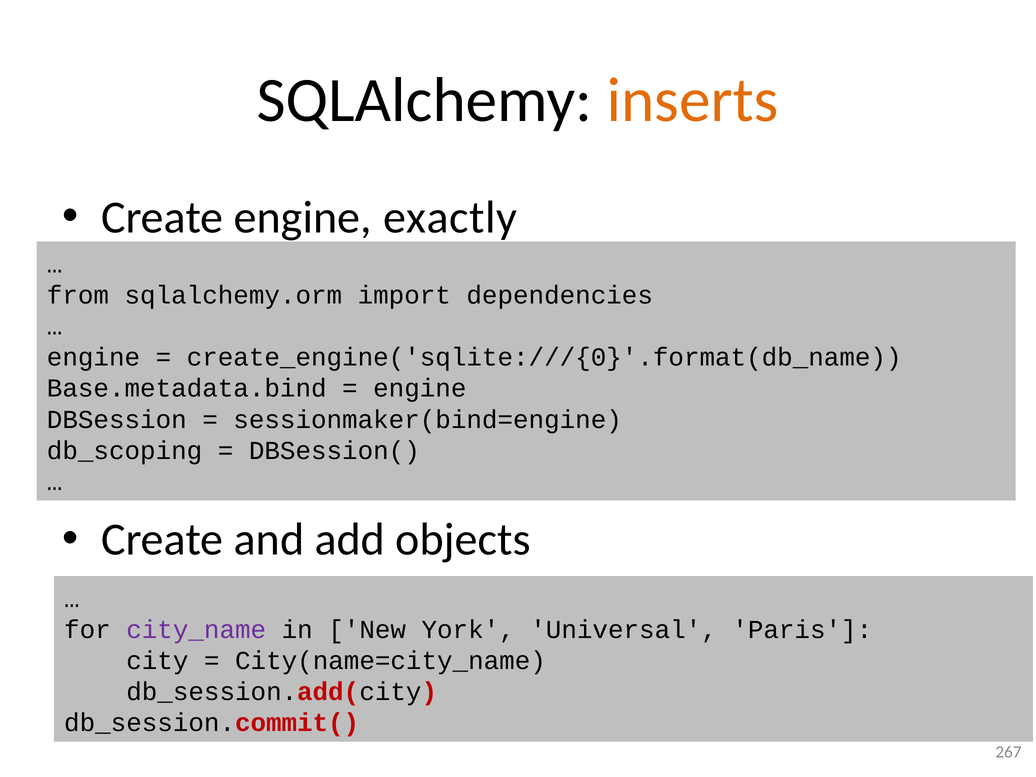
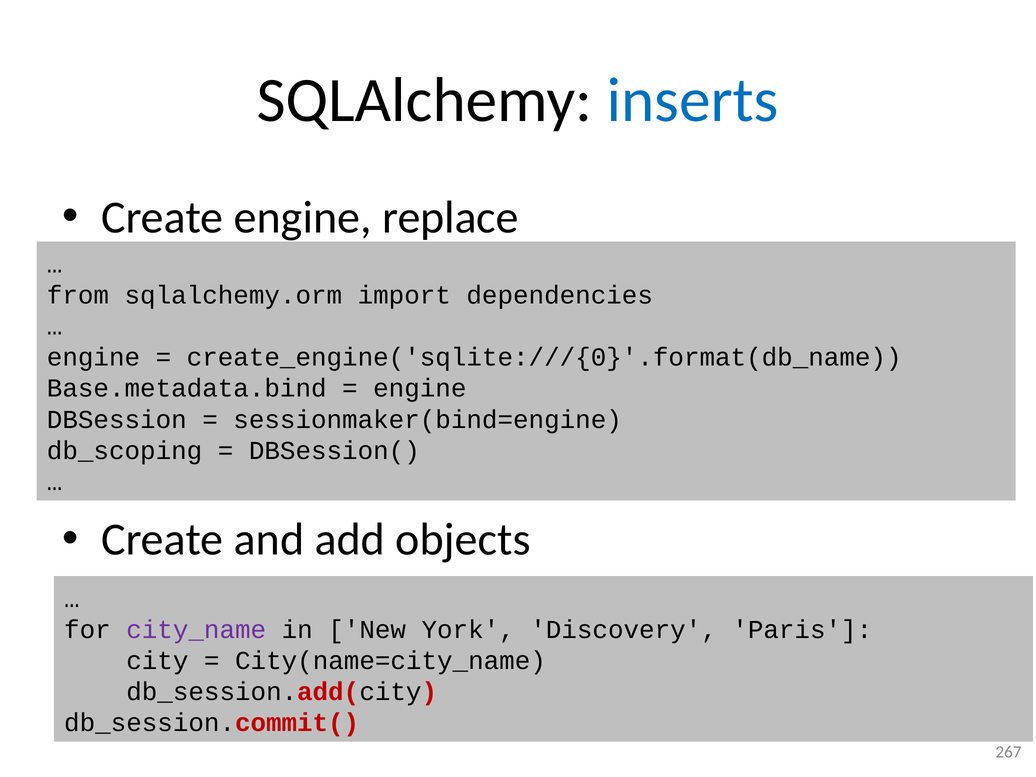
inserts colour: orange -> blue
exactly: exactly -> replace
Universal: Universal -> Discovery
